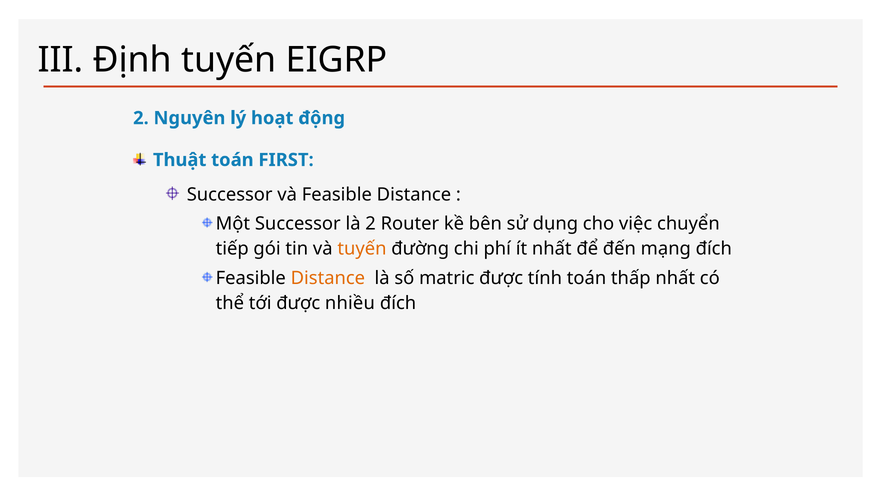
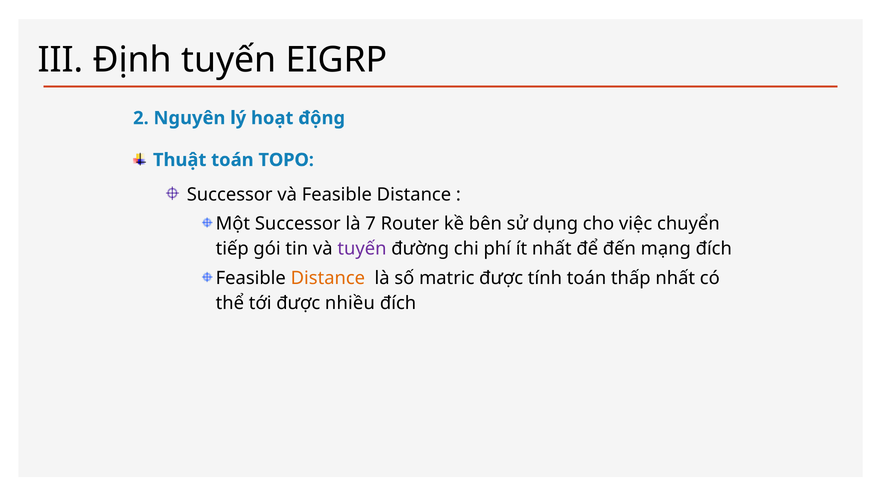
FIRST: FIRST -> TOPO
là 2: 2 -> 7
tuyến at (362, 249) colour: orange -> purple
